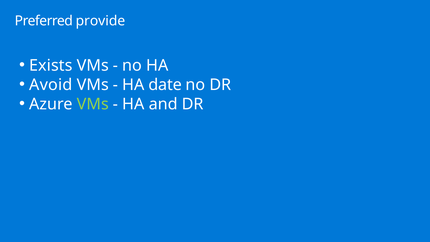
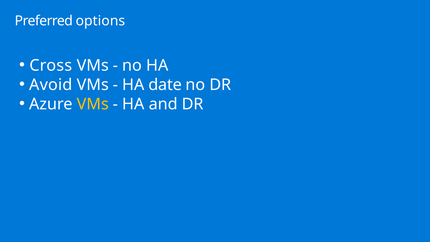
provide: provide -> options
Exists: Exists -> Cross
VMs at (93, 104) colour: light green -> yellow
